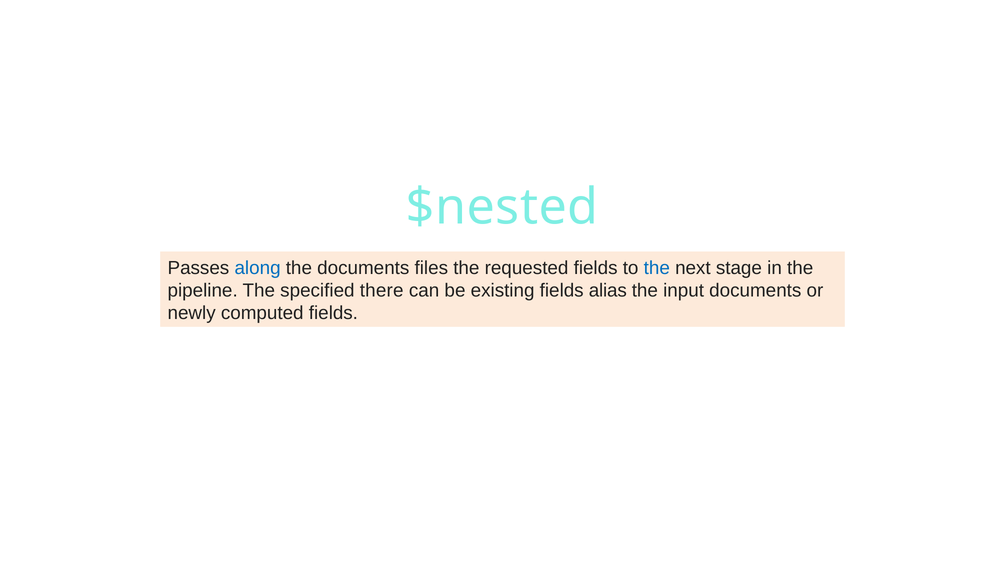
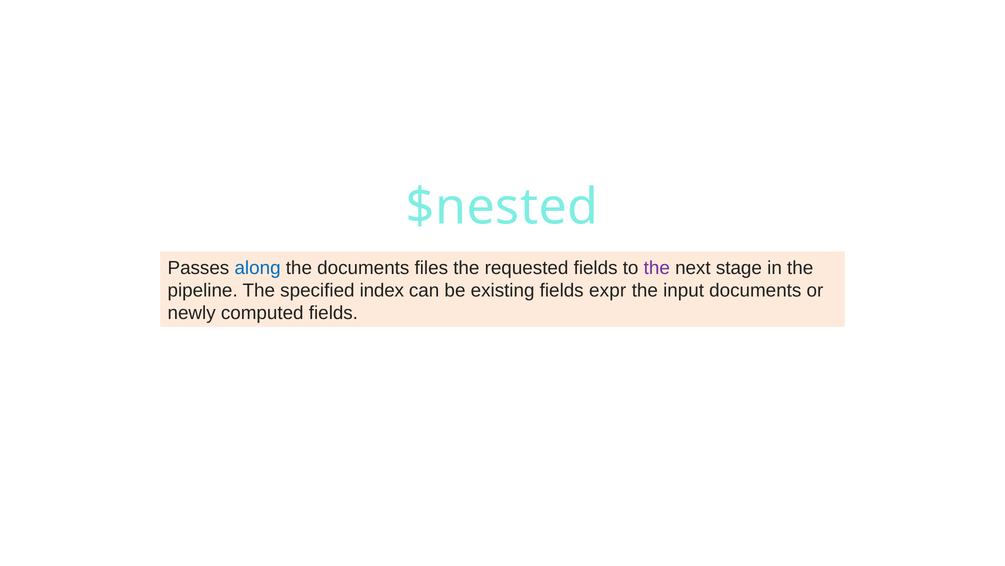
the at (657, 268) colour: blue -> purple
there: there -> index
alias: alias -> expr
